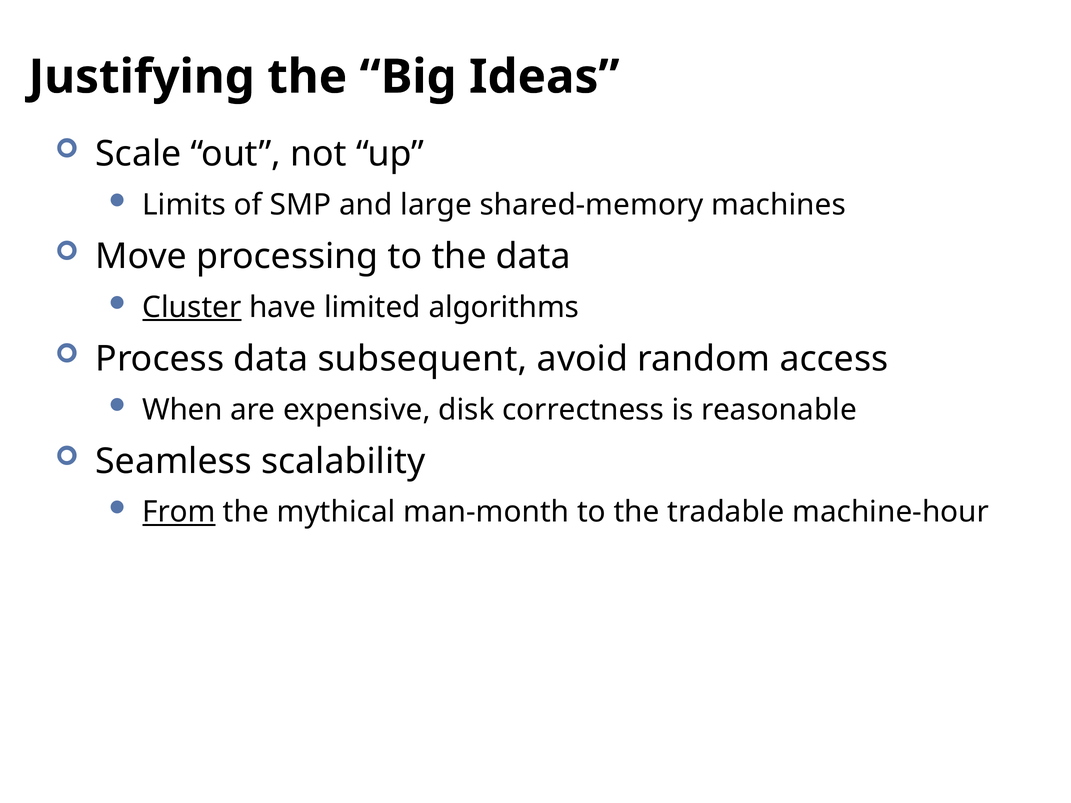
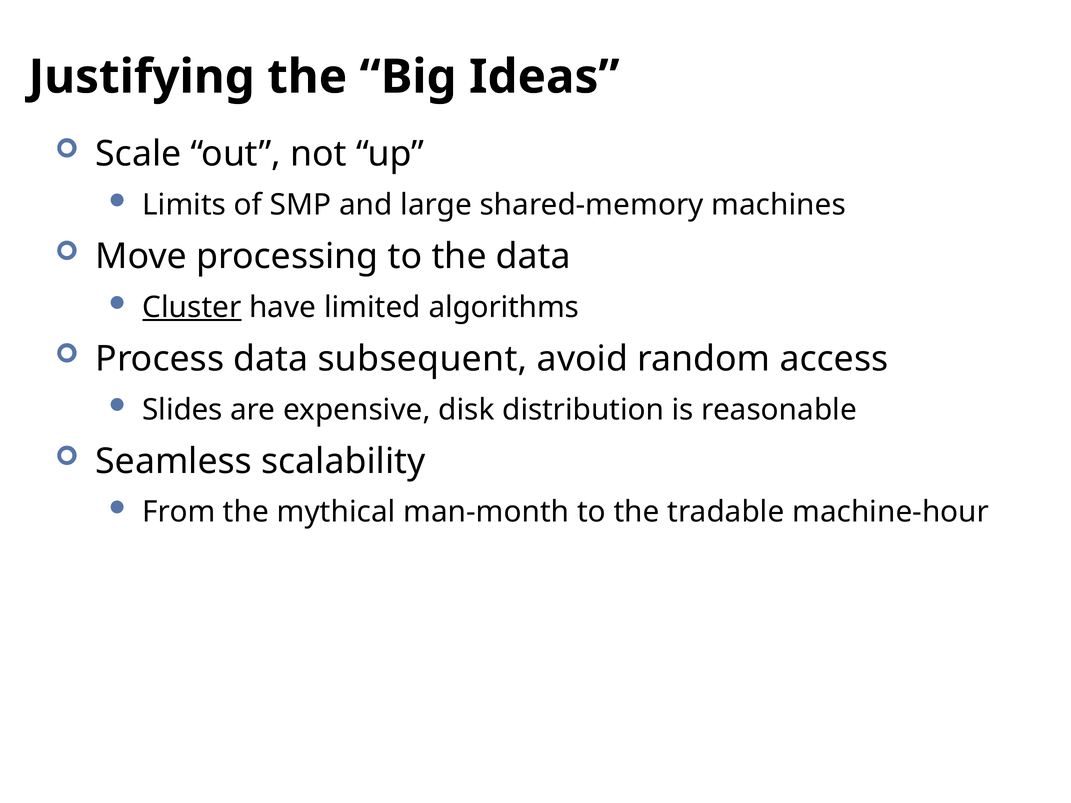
When: When -> Slides
correctness: correctness -> distribution
From underline: present -> none
